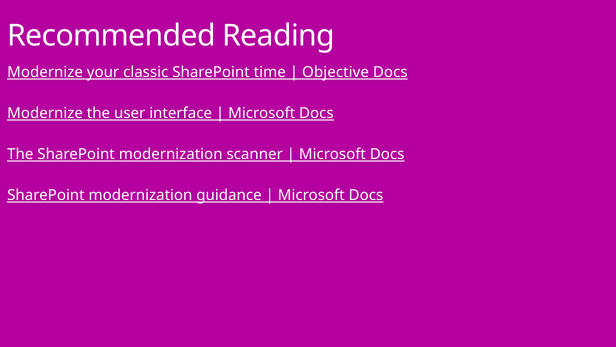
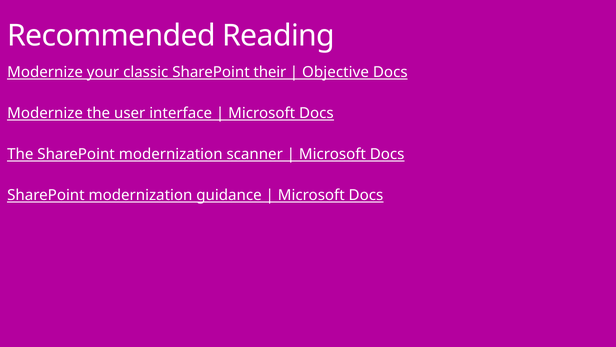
time: time -> their
